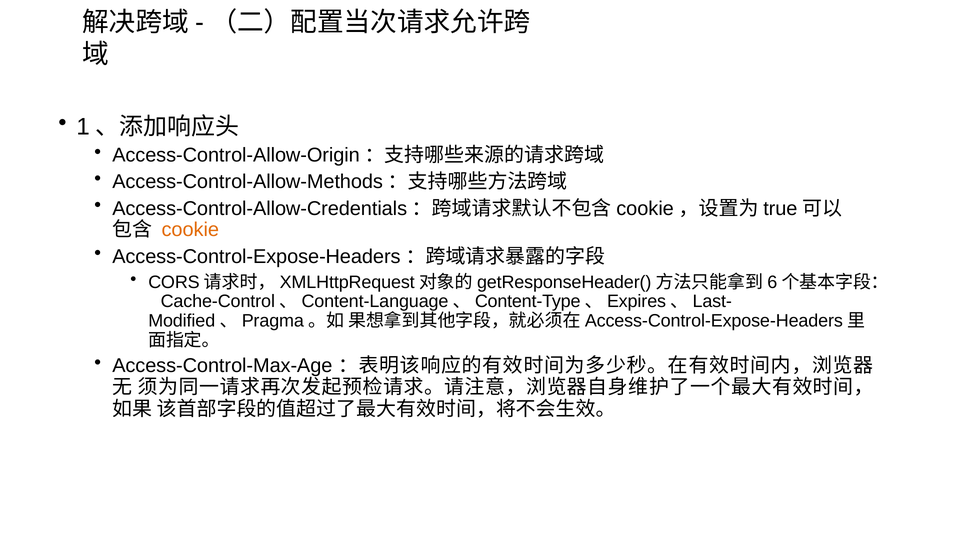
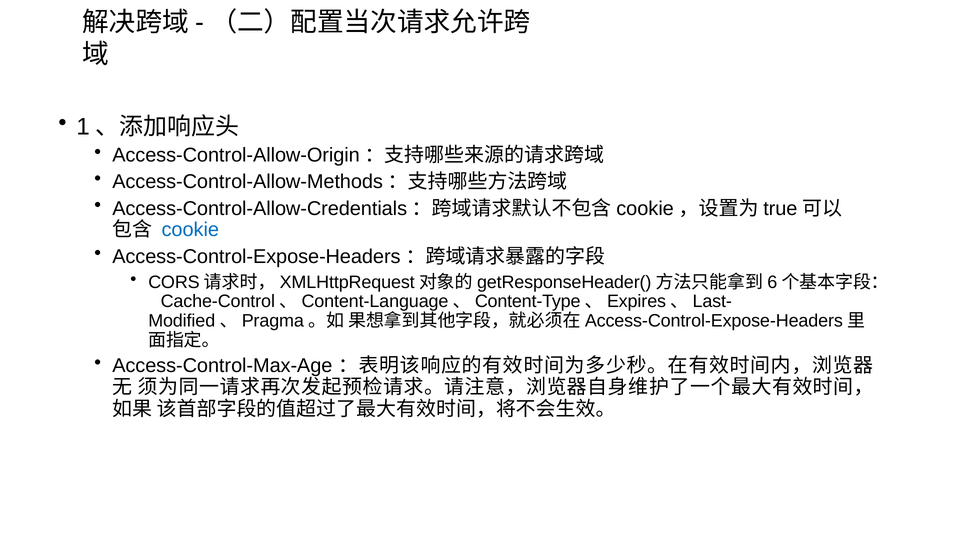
cookie colour: orange -> blue
